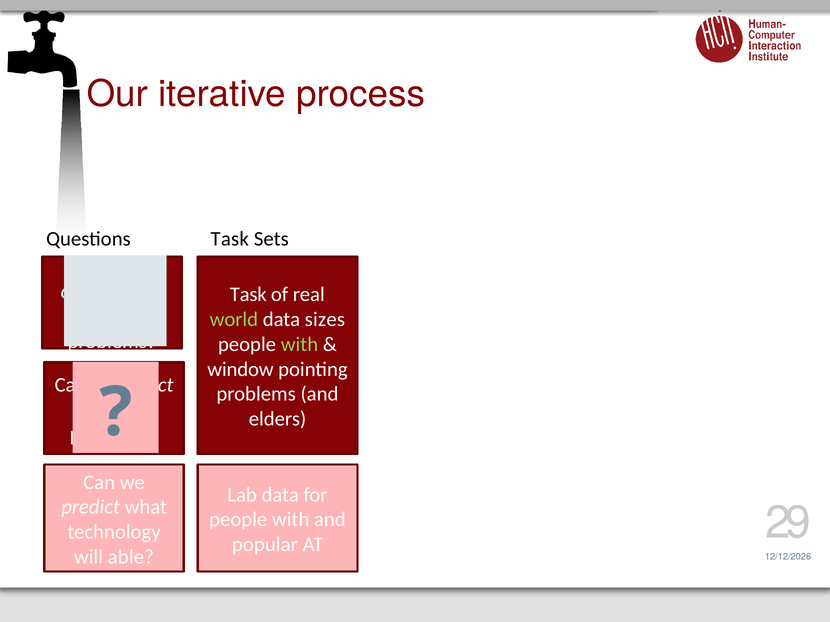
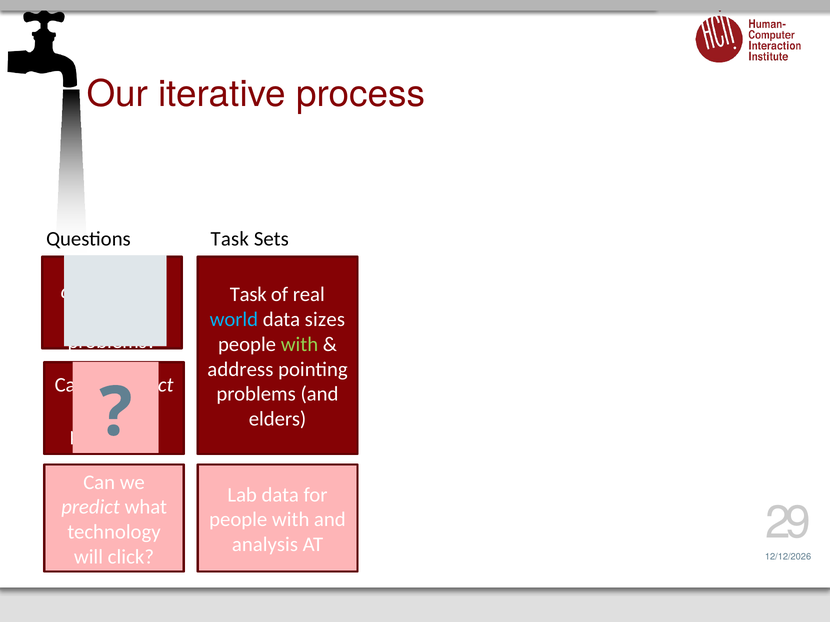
world colour: light green -> light blue
window: window -> address
popular: popular -> analysis
able: able -> click
